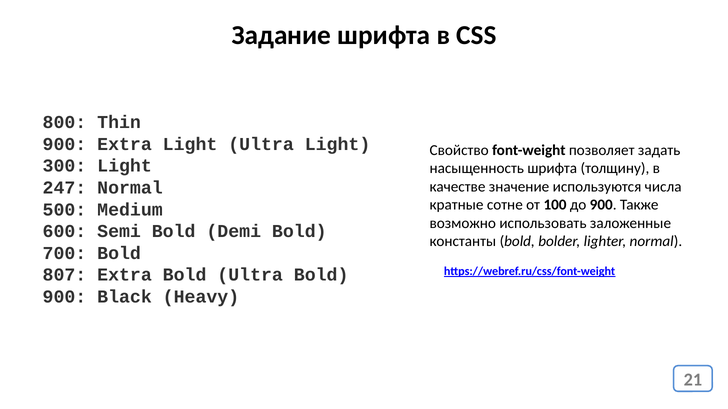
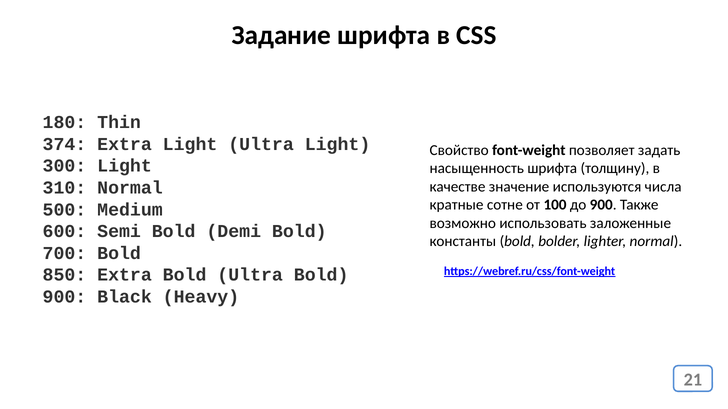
800: 800 -> 180
900 at (64, 144): 900 -> 374
247: 247 -> 310
807: 807 -> 850
